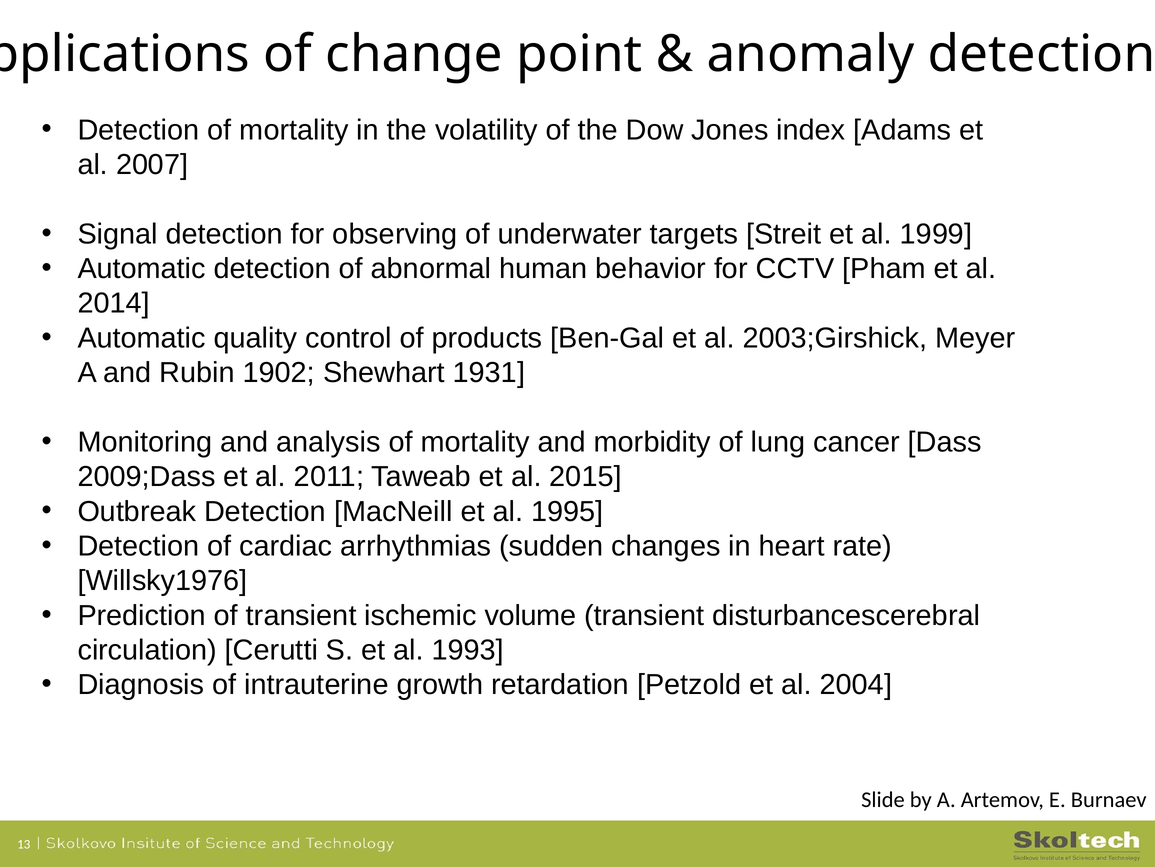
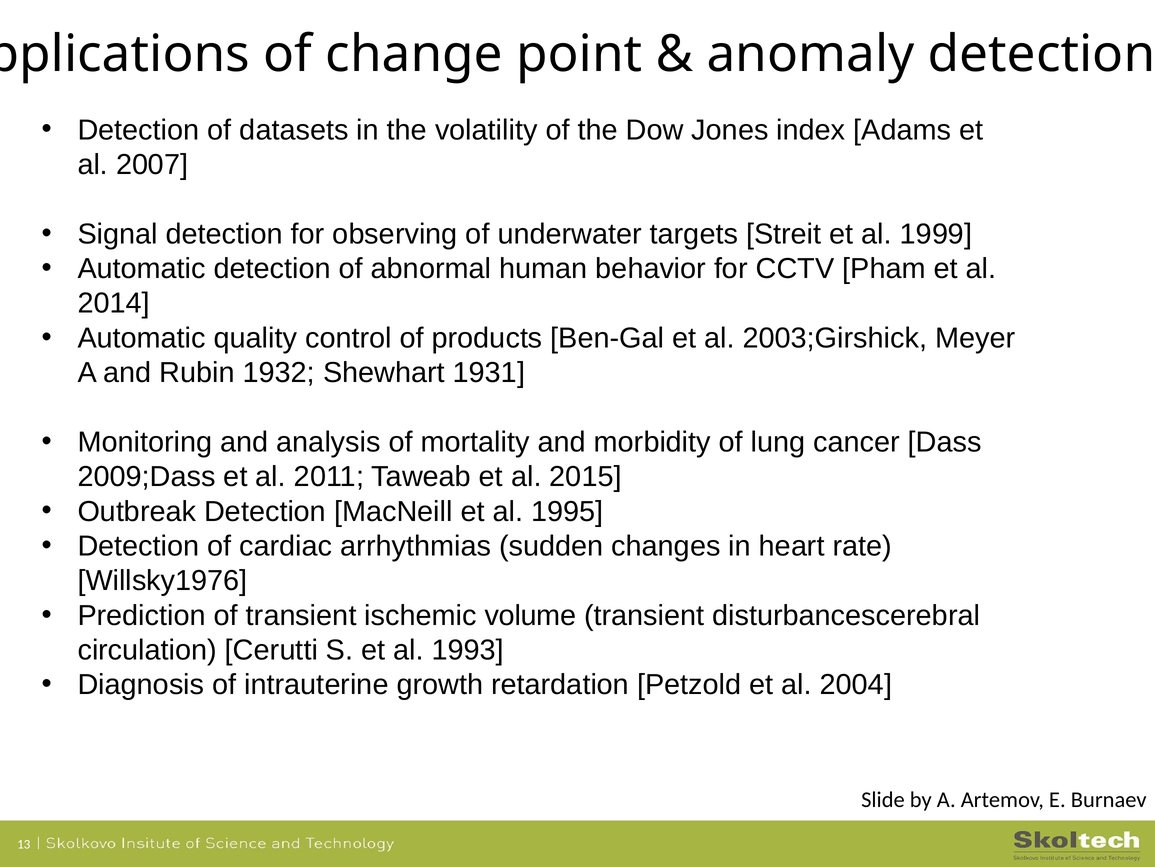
Detection of mortality: mortality -> datasets
1902: 1902 -> 1932
